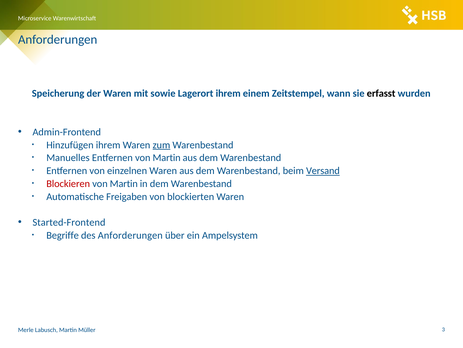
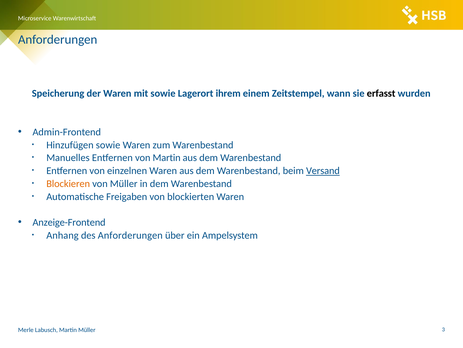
Hinzufügen ihrem: ihrem -> sowie
zum underline: present -> none
Blockieren colour: red -> orange
Martin at (124, 183): Martin -> Müller
Started-Frontend: Started-Frontend -> Anzeige-Frontend
Begriffe: Begriffe -> Anhang
